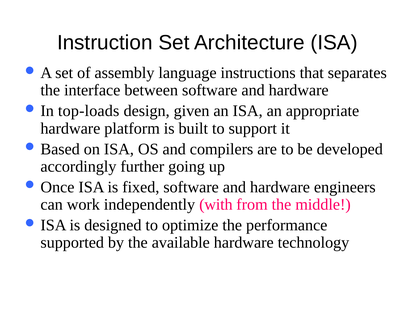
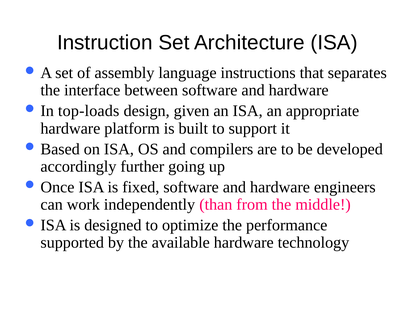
with: with -> than
